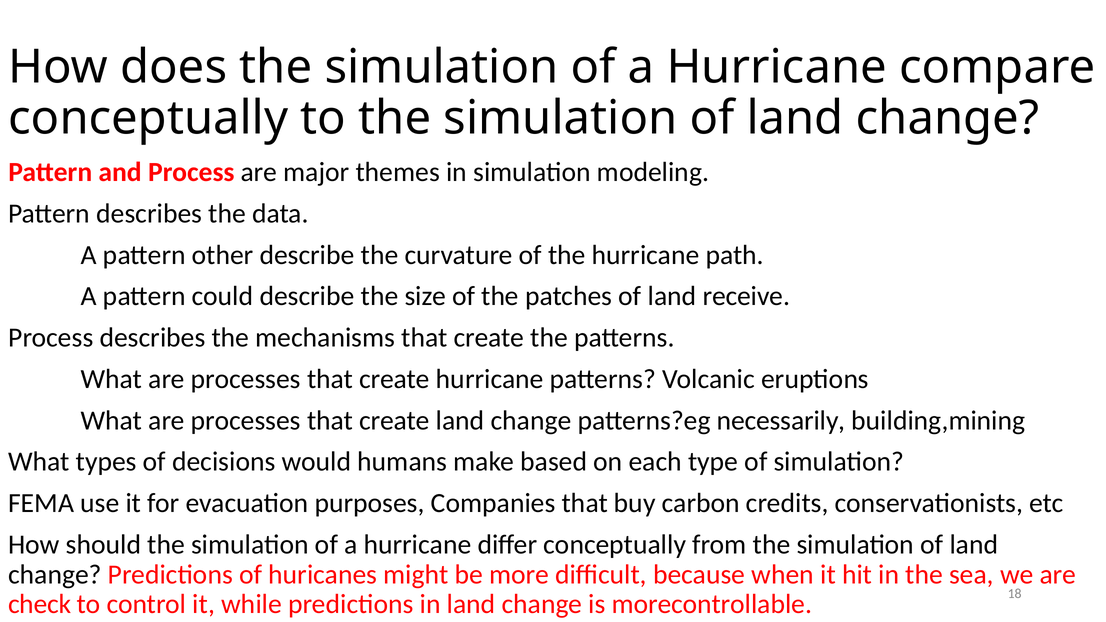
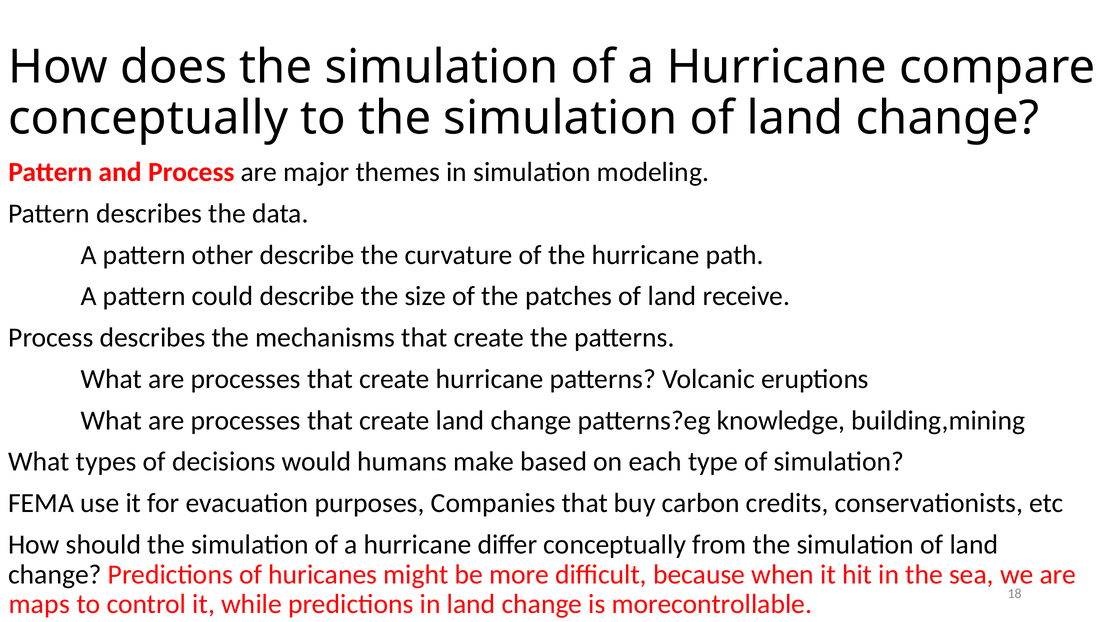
necessarily: necessarily -> knowledge
check: check -> maps
